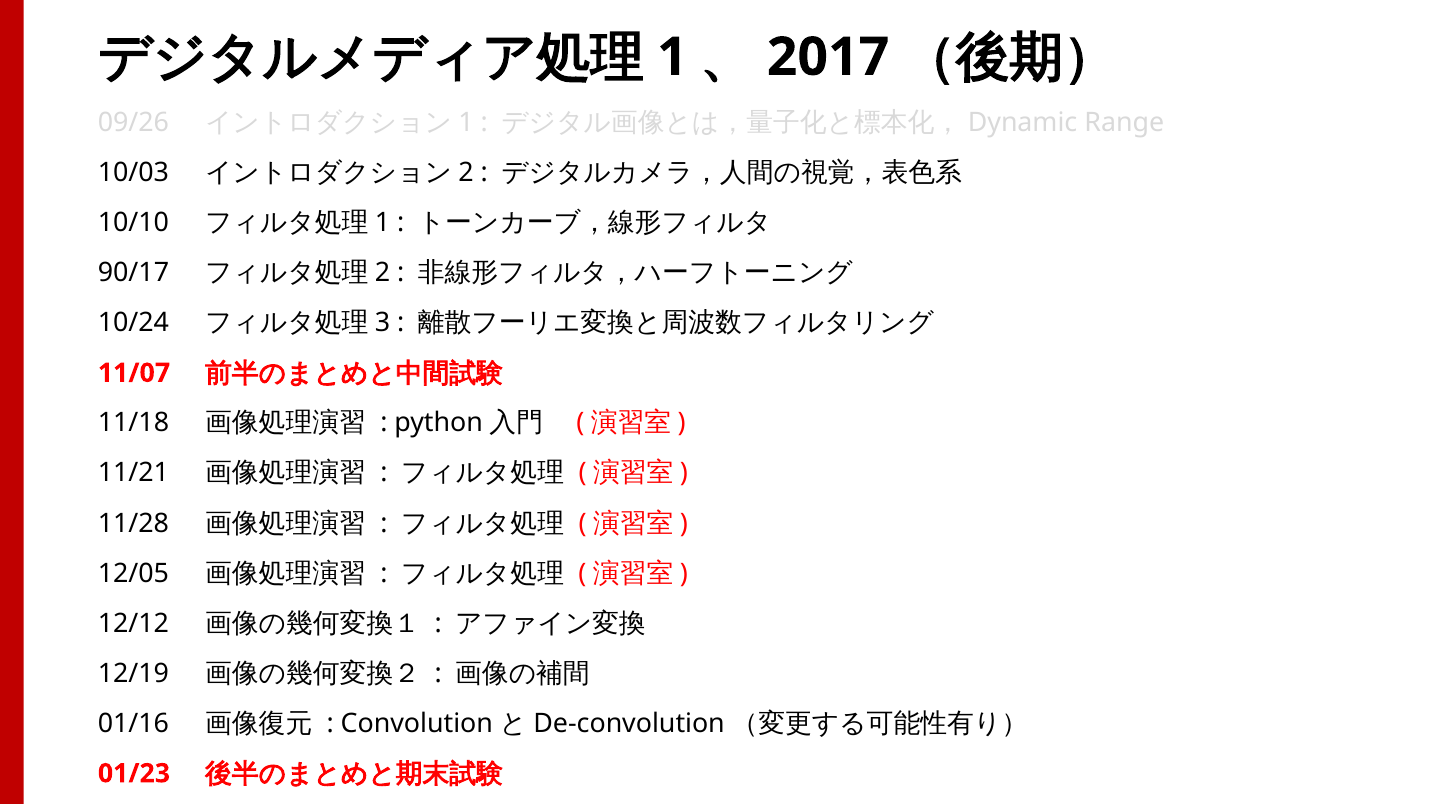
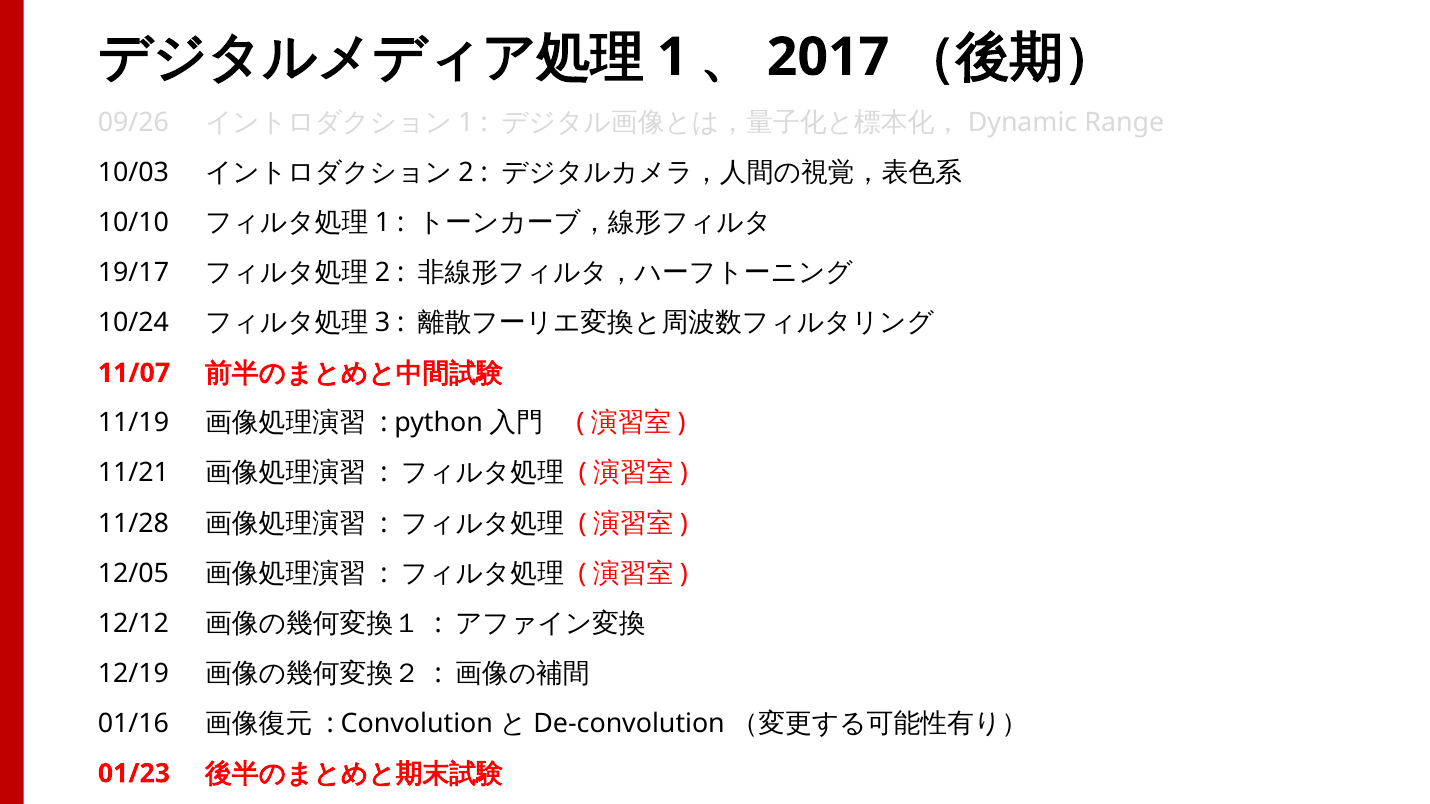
90/17: 90/17 -> 19/17
11/18: 11/18 -> 11/19
